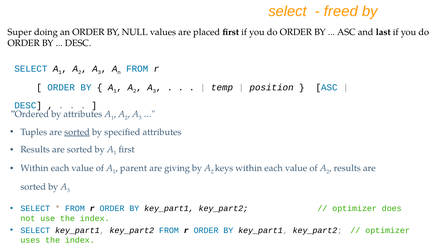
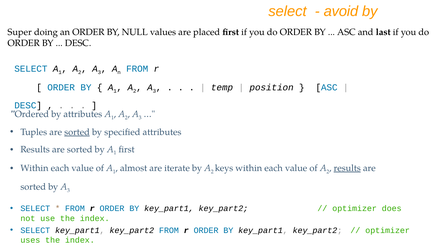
freed: freed -> avoid
parent: parent -> almost
giving: giving -> iterate
results at (347, 168) underline: none -> present
